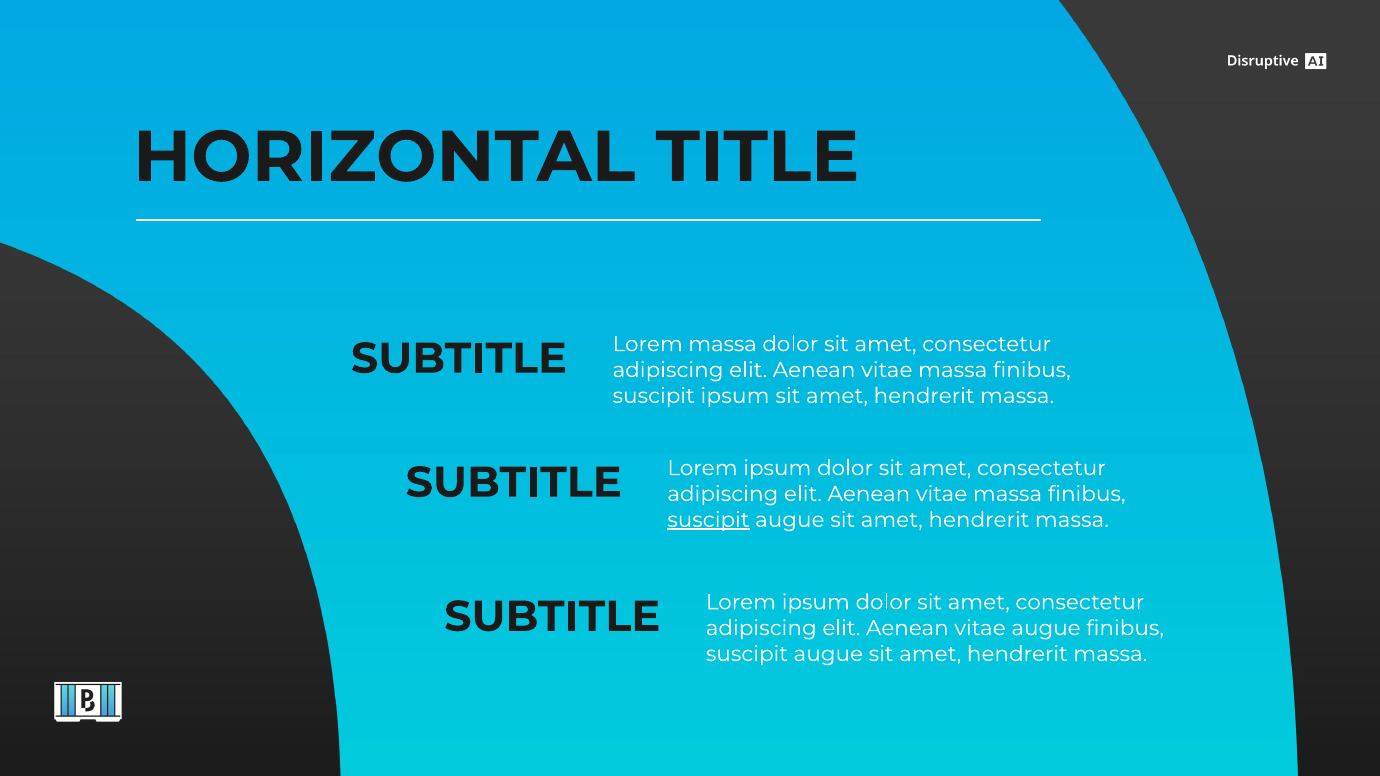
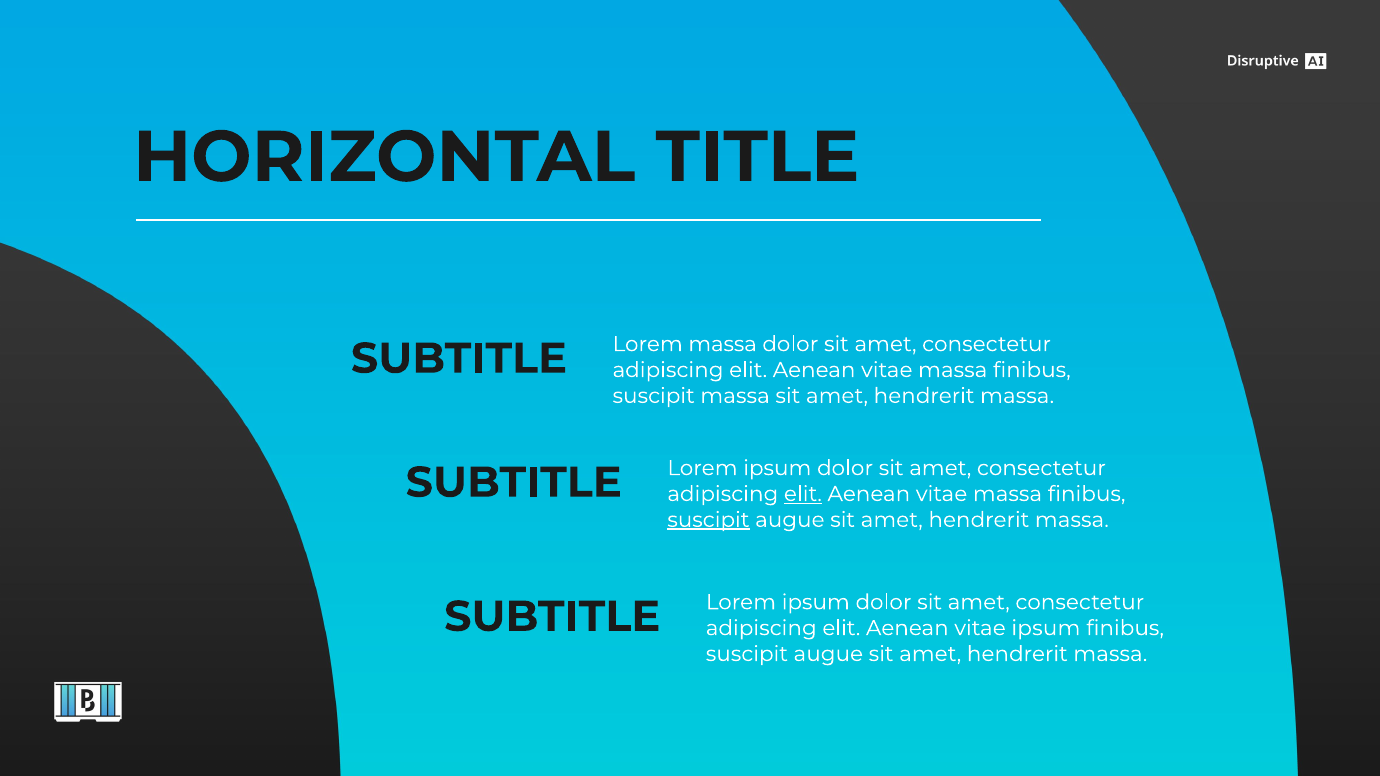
suscipit ipsum: ipsum -> massa
elit at (803, 494) underline: none -> present
vitae augue: augue -> ipsum
